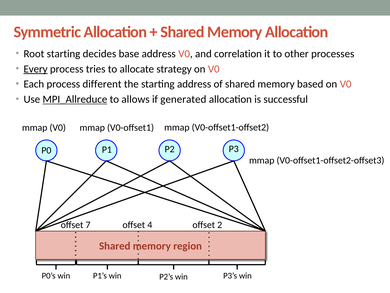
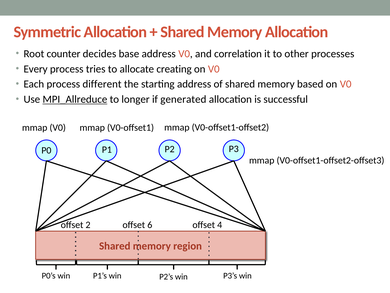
Root starting: starting -> counter
Every underline: present -> none
strategy: strategy -> creating
allows: allows -> longer
7: 7 -> 2
4: 4 -> 6
2: 2 -> 4
